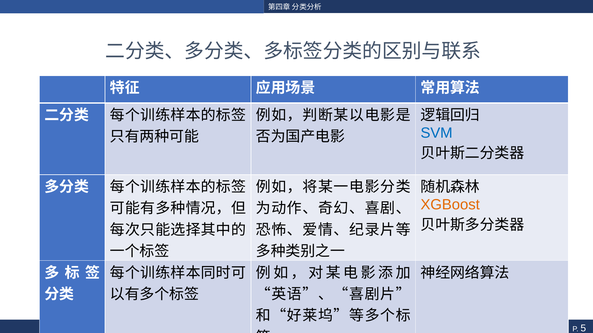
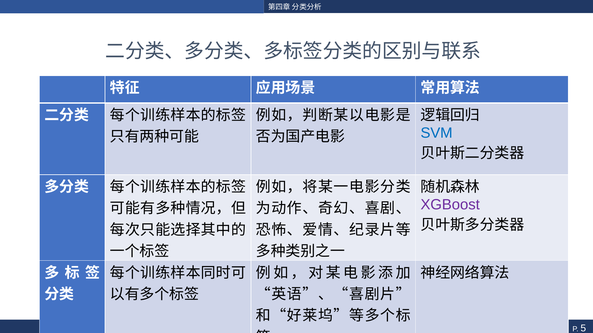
XGBoost colour: orange -> purple
